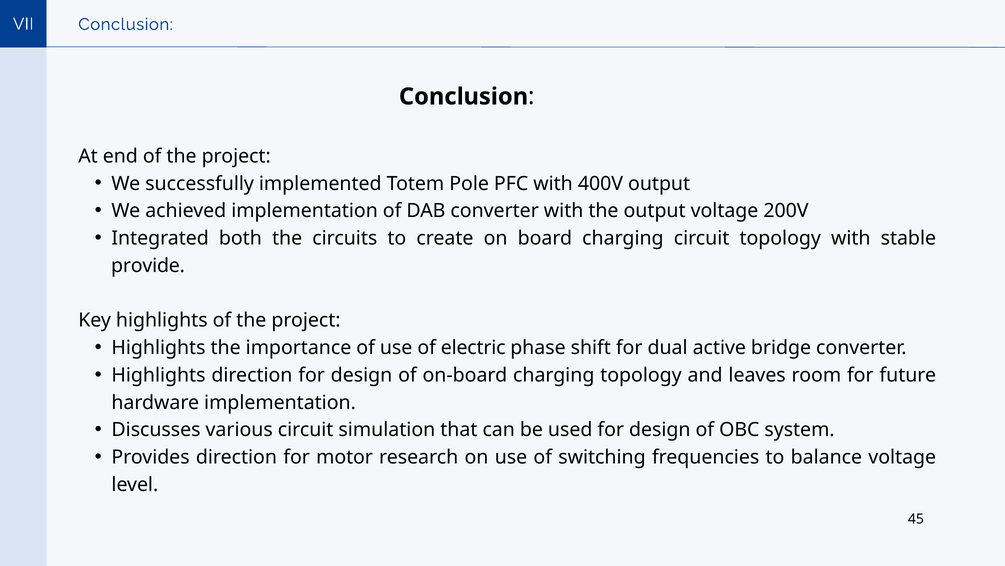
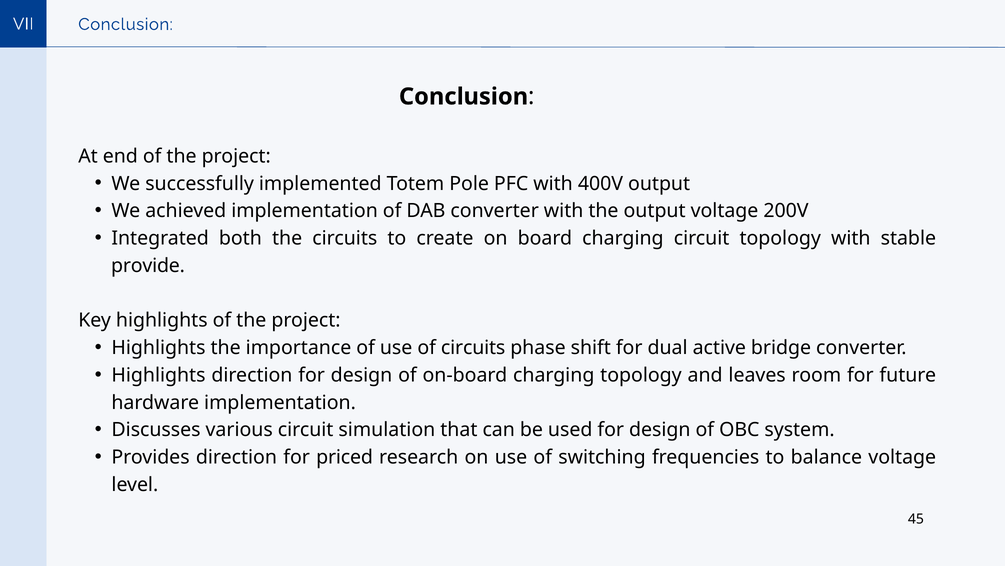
of electric: electric -> circuits
motor: motor -> priced
